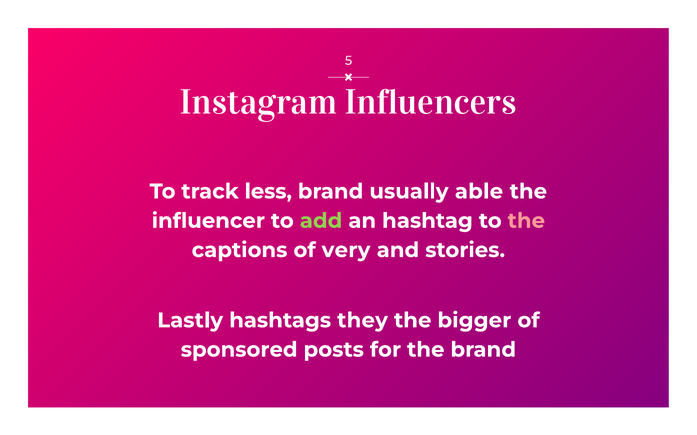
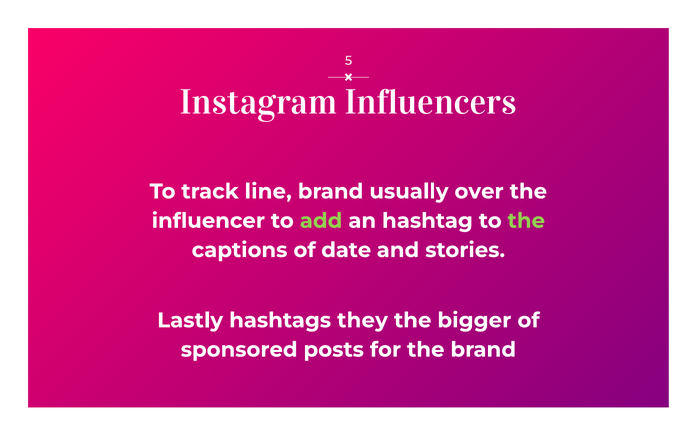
less: less -> line
able: able -> over
the at (526, 221) colour: pink -> light green
very: very -> date
